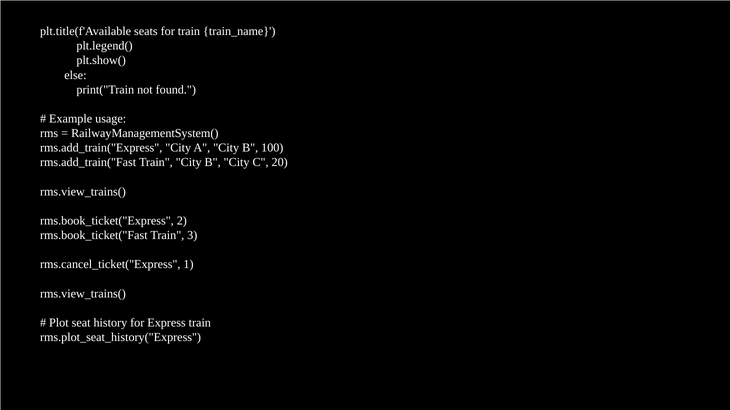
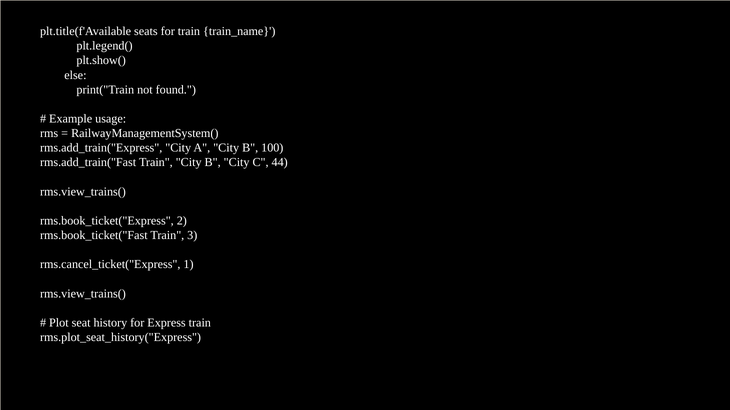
20: 20 -> 44
